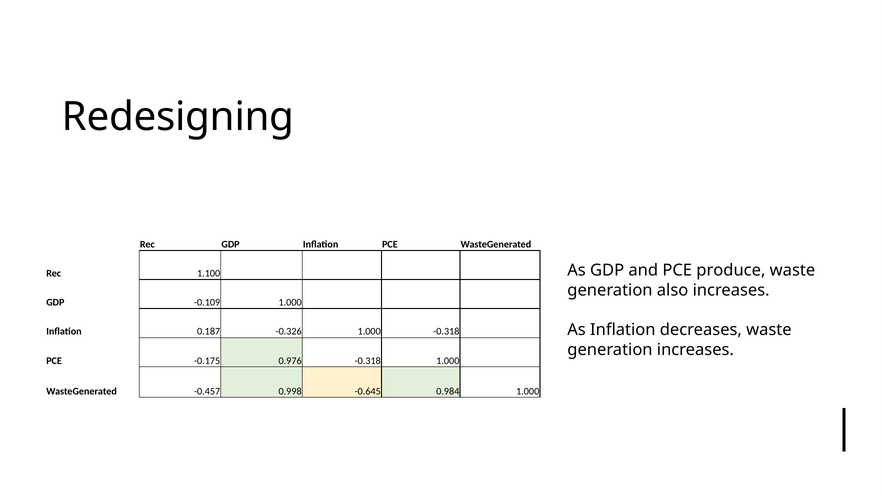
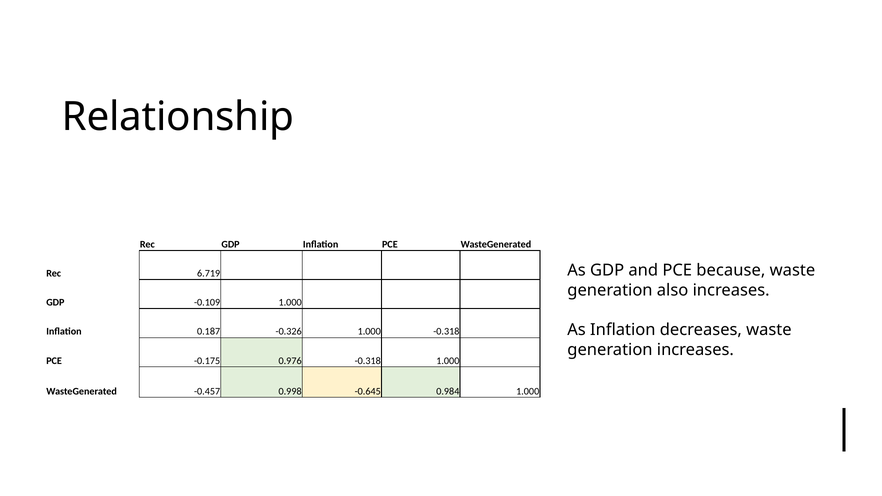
Redesigning: Redesigning -> Relationship
produce: produce -> because
1.100: 1.100 -> 6.719
